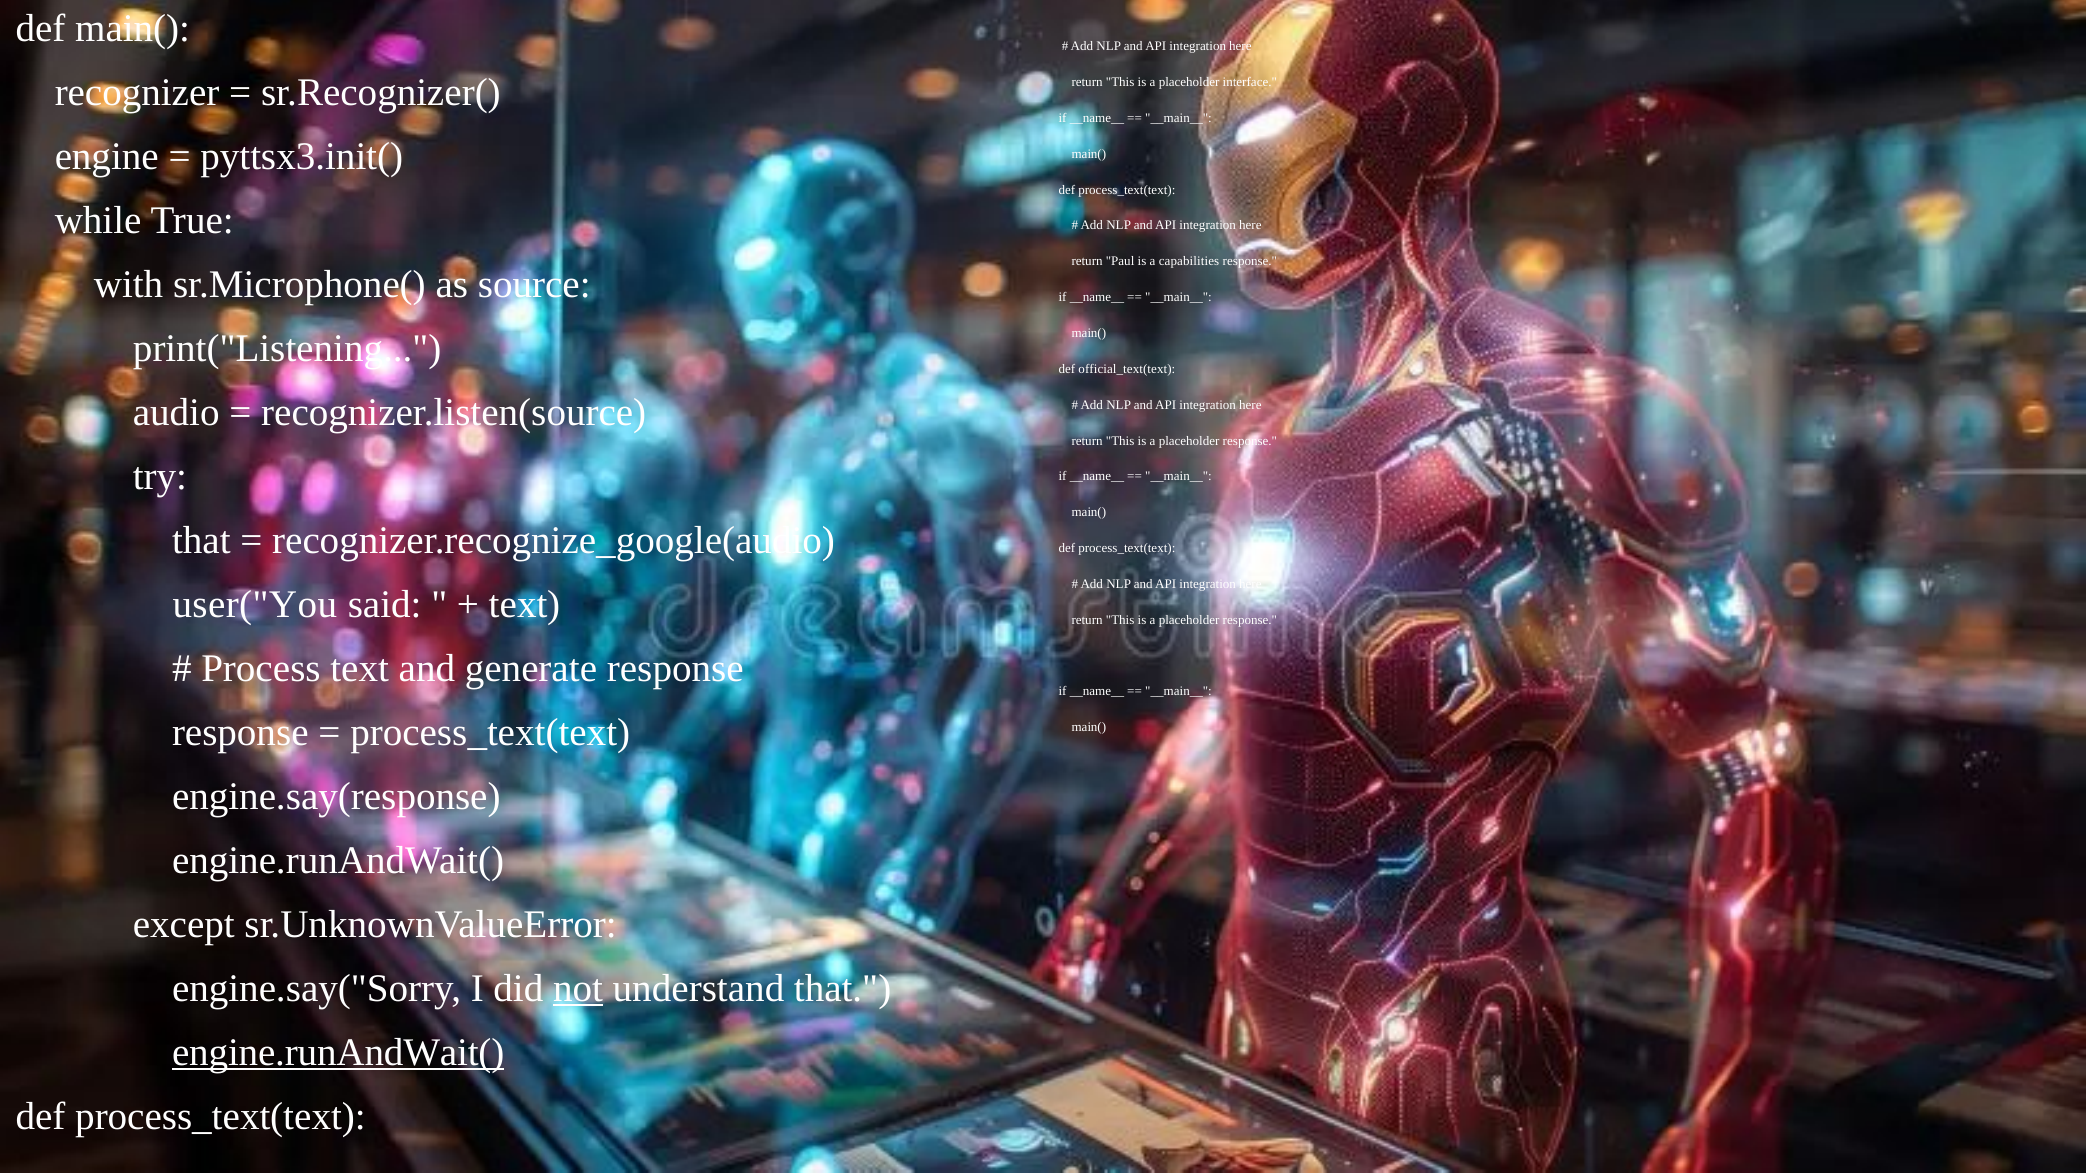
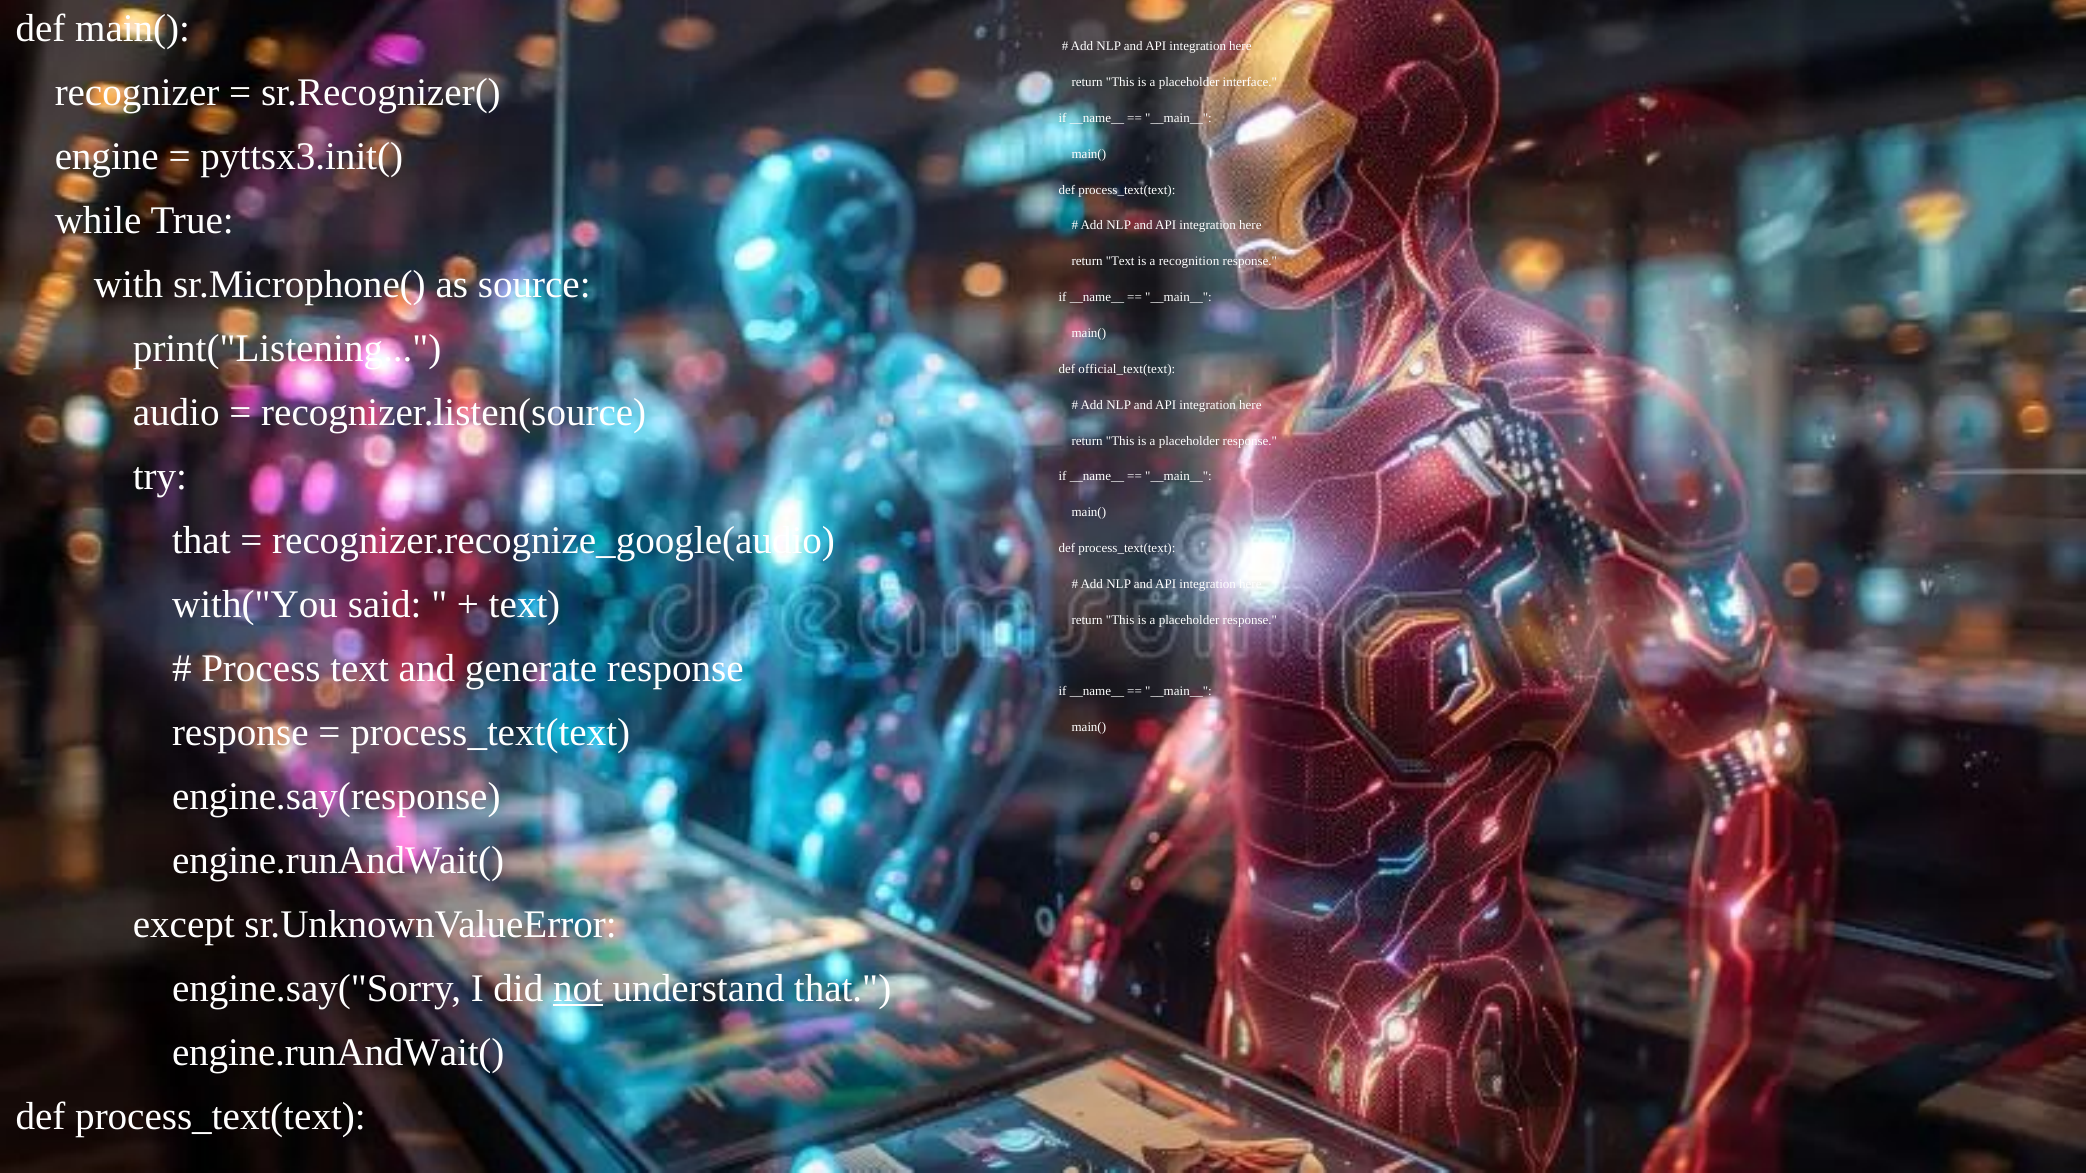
return Paul: Paul -> Text
capabilities: capabilities -> recognition
user("You: user("You -> with("You
engine.runAndWait( at (338, 1053) underline: present -> none
